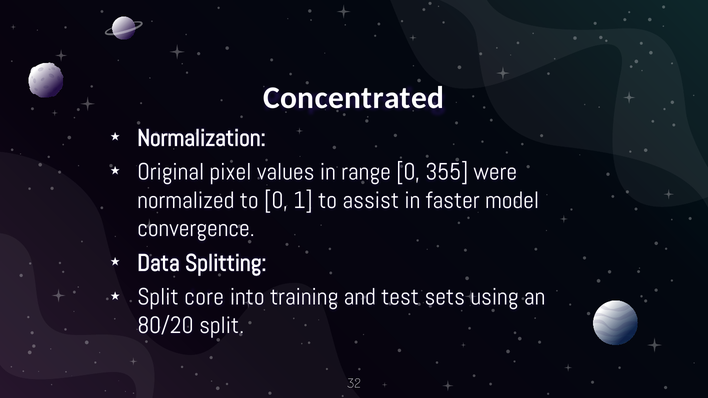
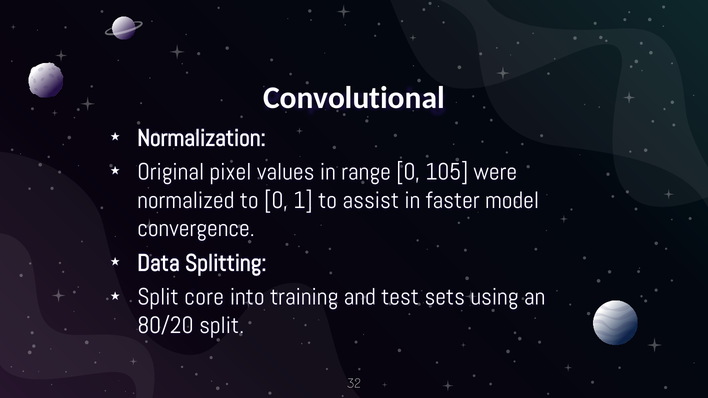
Concentrated: Concentrated -> Convolutional
355: 355 -> 105
